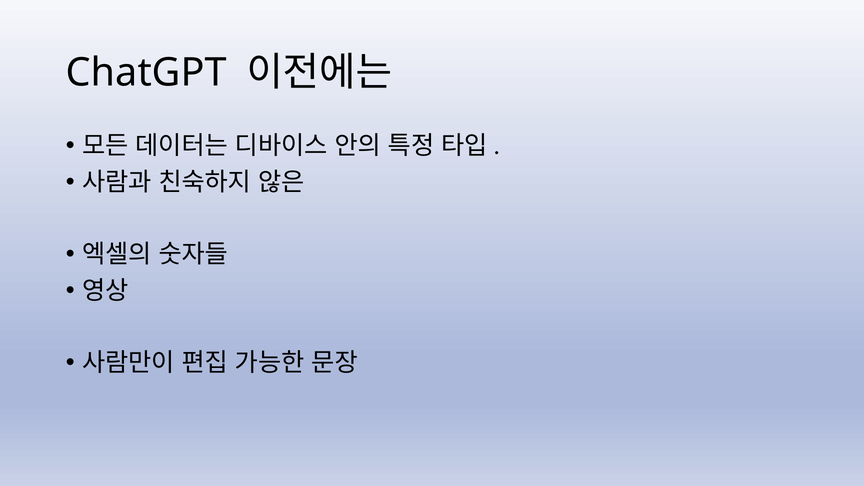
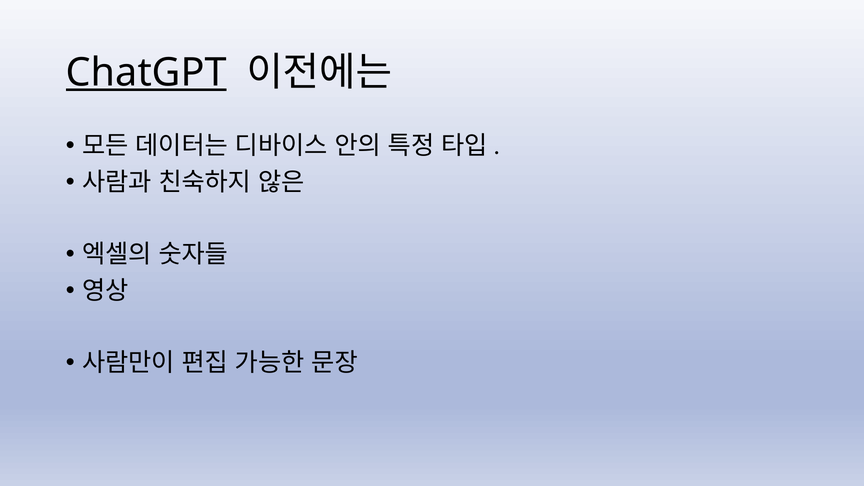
ChatGPT underline: none -> present
